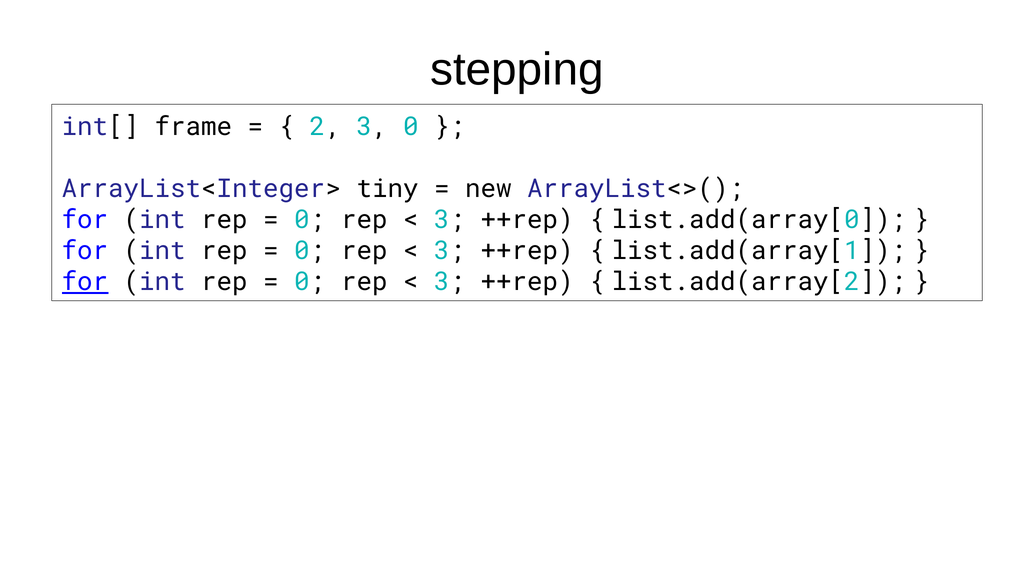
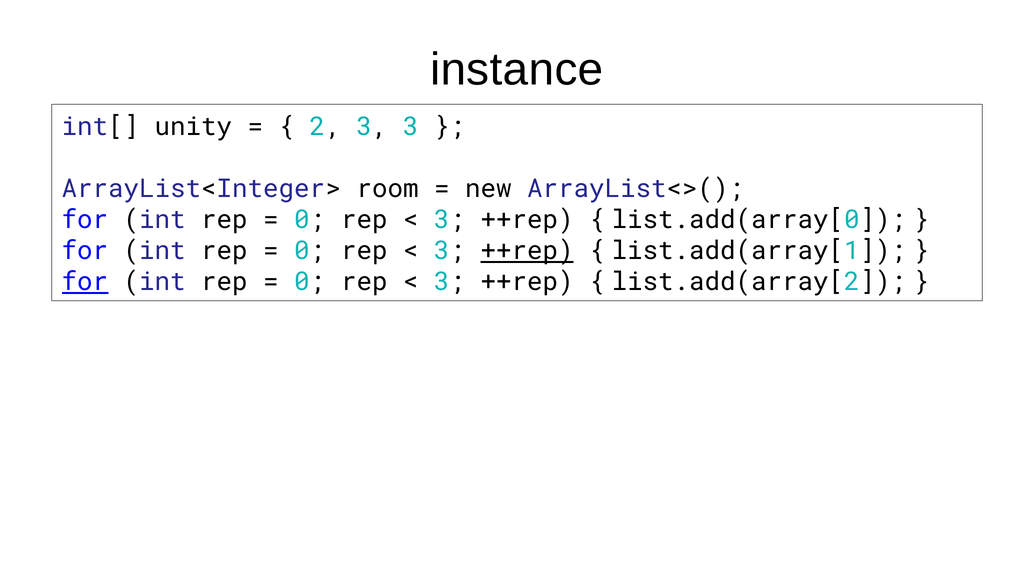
stepping: stepping -> instance
frame: frame -> unity
3 0: 0 -> 3
tiny: tiny -> room
++rep at (527, 251) underline: none -> present
